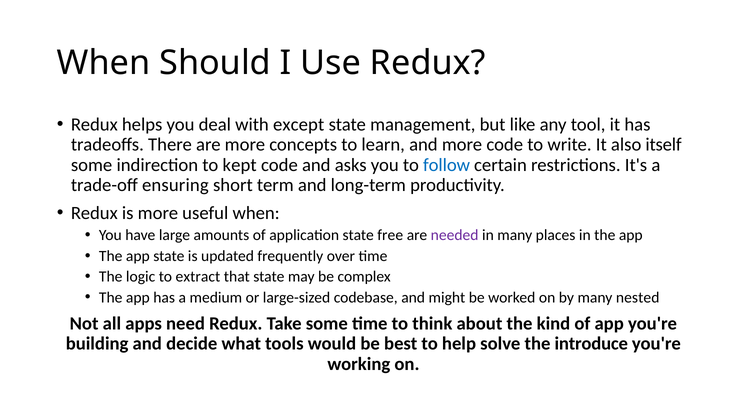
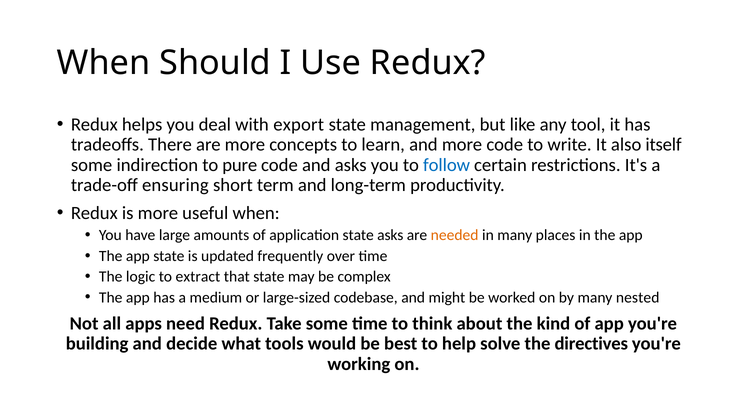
except: except -> export
kept: kept -> pure
state free: free -> asks
needed colour: purple -> orange
introduce: introduce -> directives
